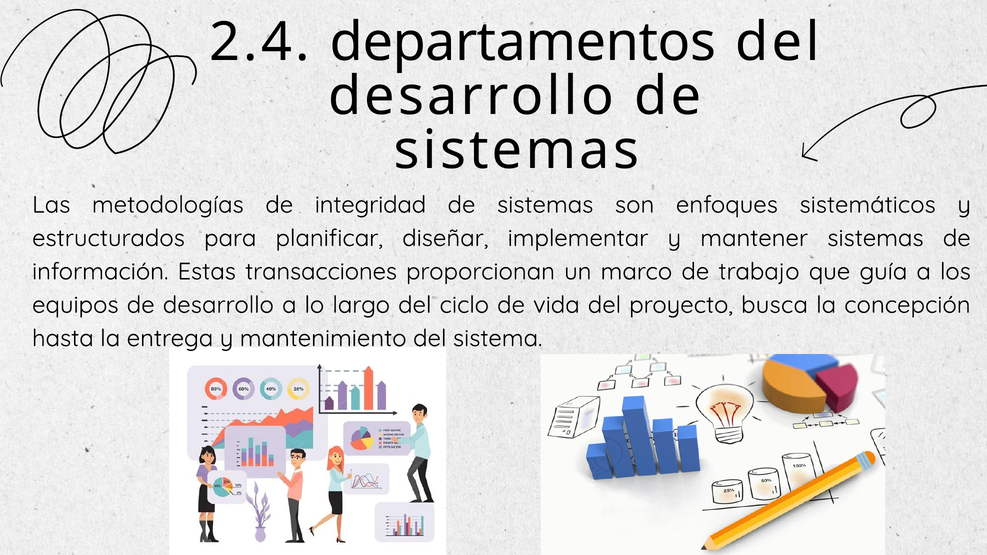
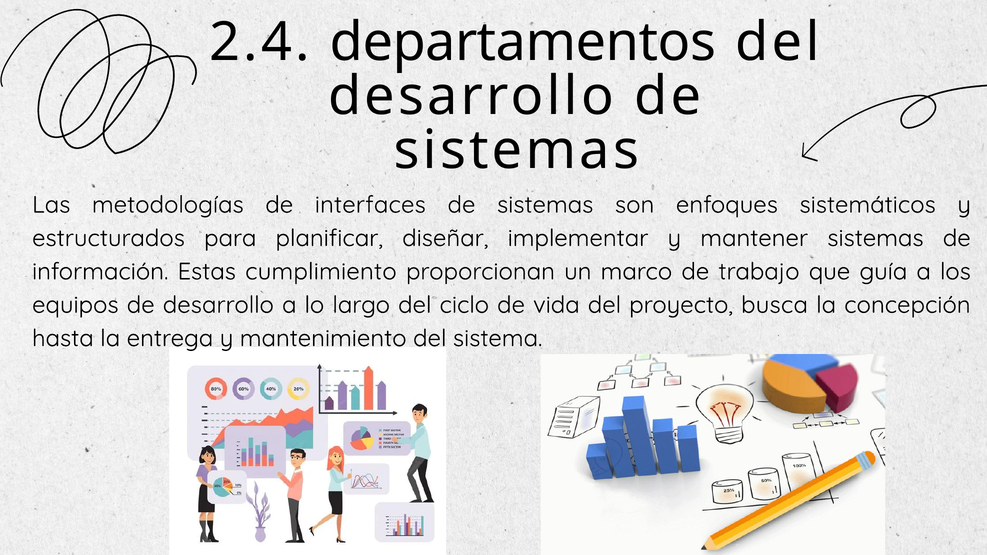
integridad: integridad -> interfaces
transacciones: transacciones -> cumplimiento
